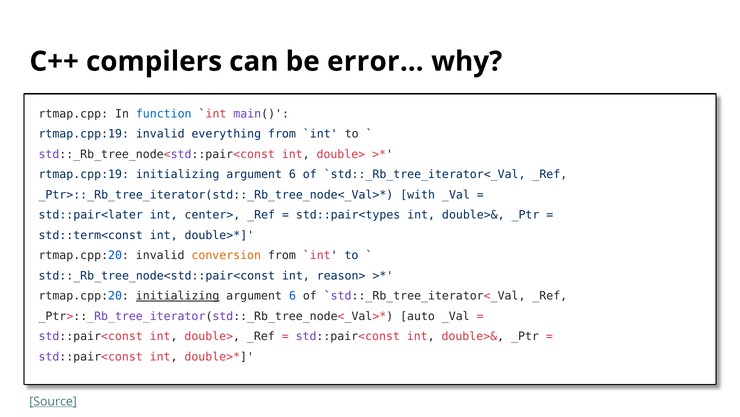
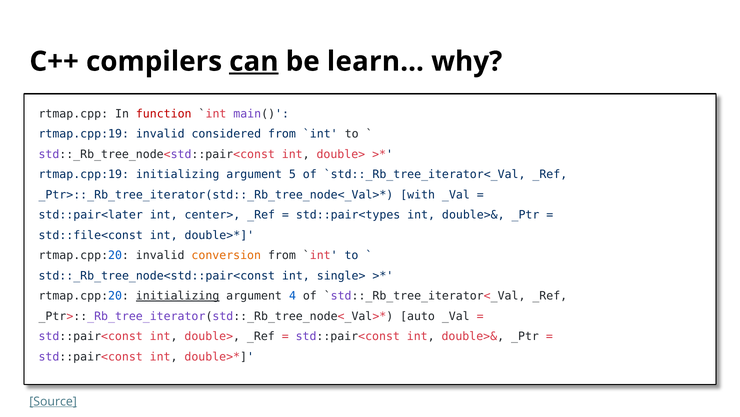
can underline: none -> present
error…: error… -> learn…
function colour: blue -> red
everything: everything -> considered
rtmap.cpp:19 initializing argument 6: 6 -> 5
std::term<const: std::term<const -> std::file<const
reason>: reason> -> single>
6 at (292, 296): 6 -> 4
